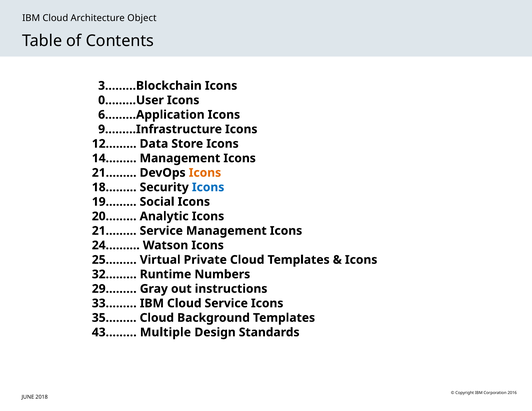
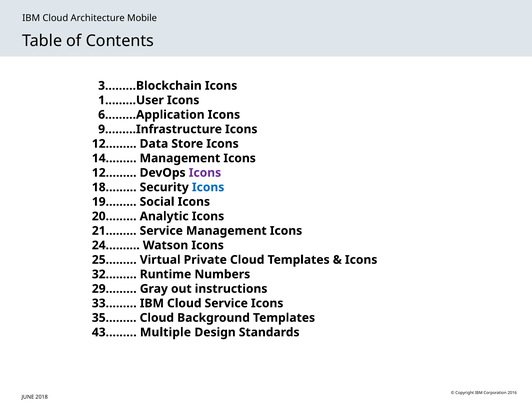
Object: Object -> Mobile
0………User: 0………User -> 1………User
21…… at (114, 173): 21…… -> 12……
Icons at (205, 173) colour: orange -> purple
